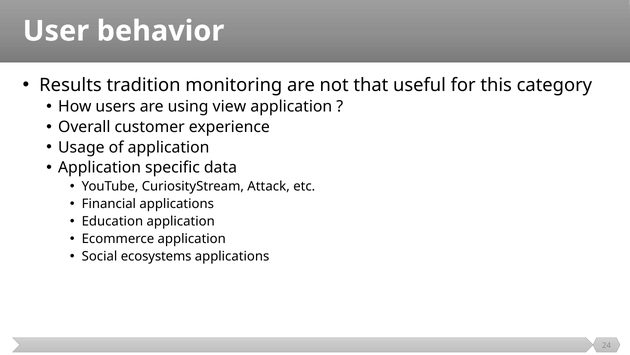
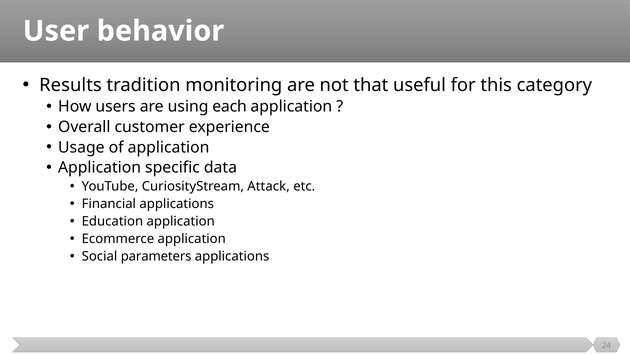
view: view -> each
ecosystems: ecosystems -> parameters
